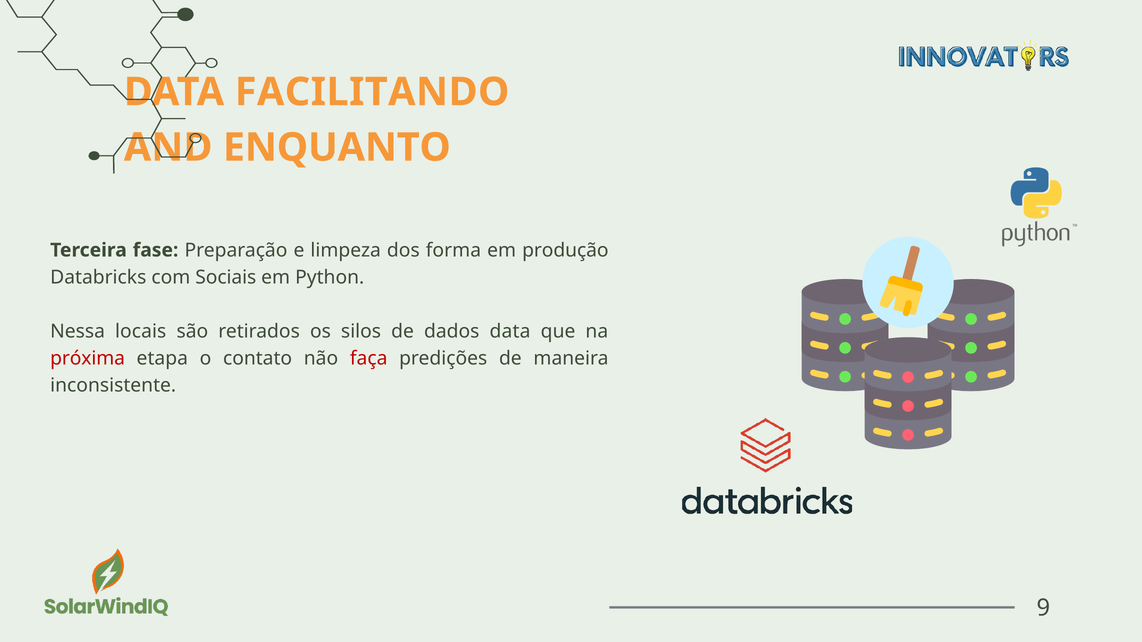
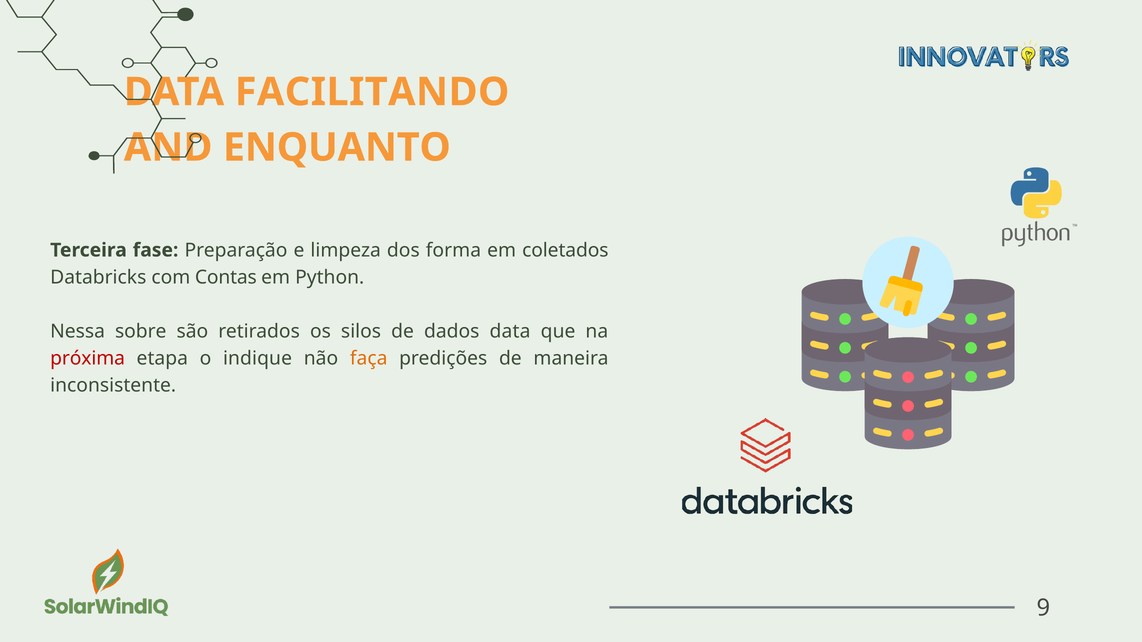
produção: produção -> coletados
Sociais: Sociais -> Contas
locais: locais -> sobre
contato: contato -> indique
faça colour: red -> orange
